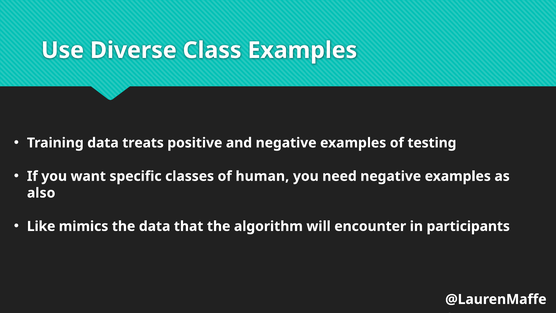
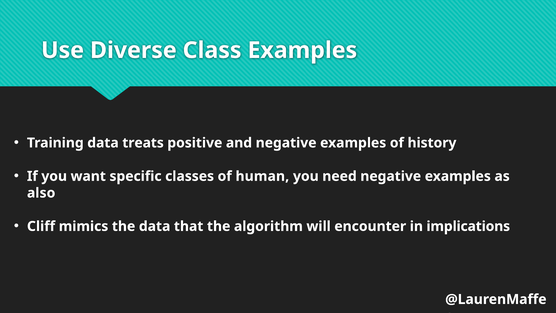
testing: testing -> history
Like: Like -> Cliff
participants: participants -> implications
